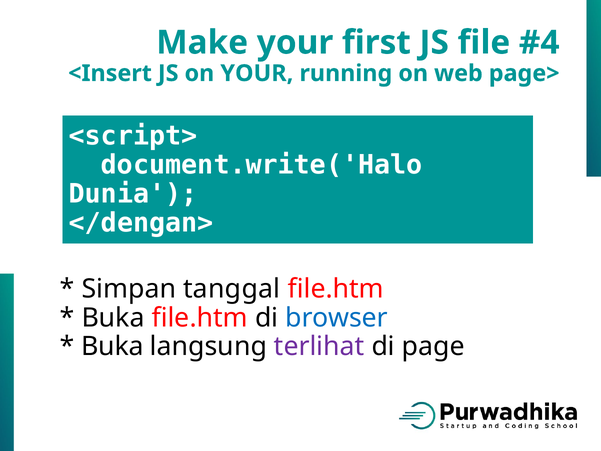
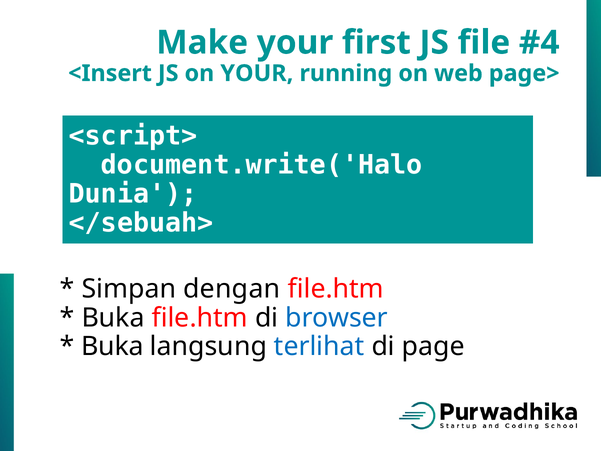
</dengan>: </dengan> -> </sebuah>
tanggal: tanggal -> dengan
terlihat colour: purple -> blue
